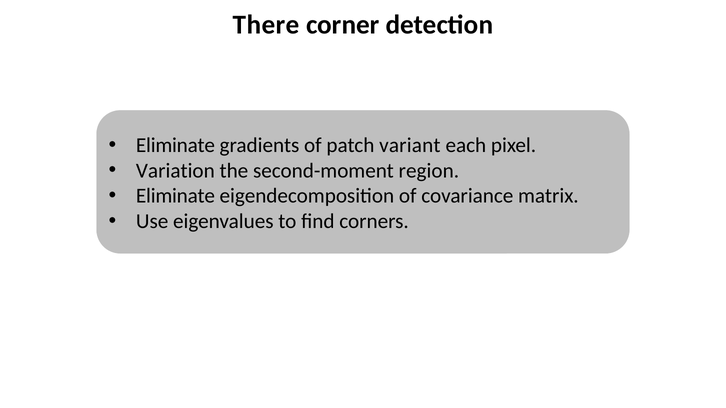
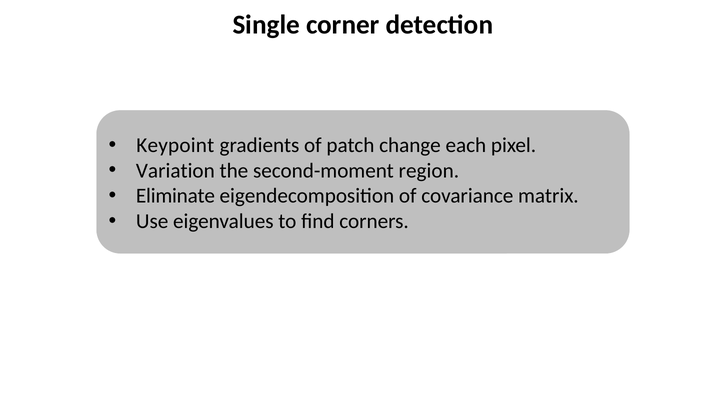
There: There -> Single
Eliminate at (175, 145): Eliminate -> Keypoint
variant: variant -> change
